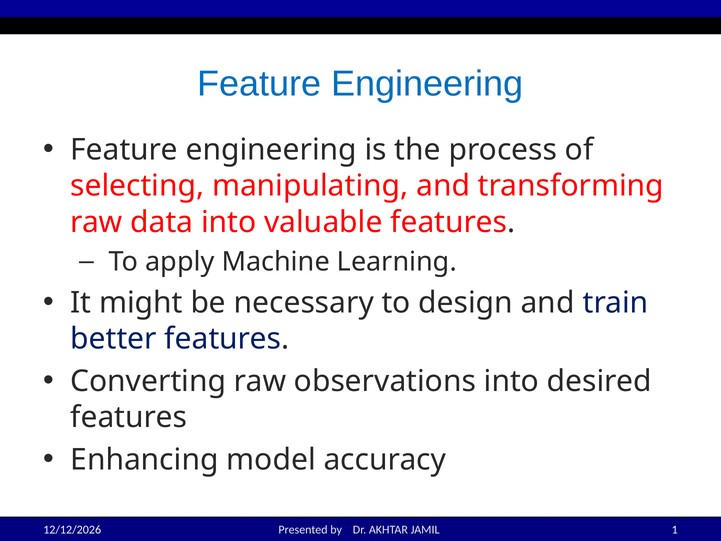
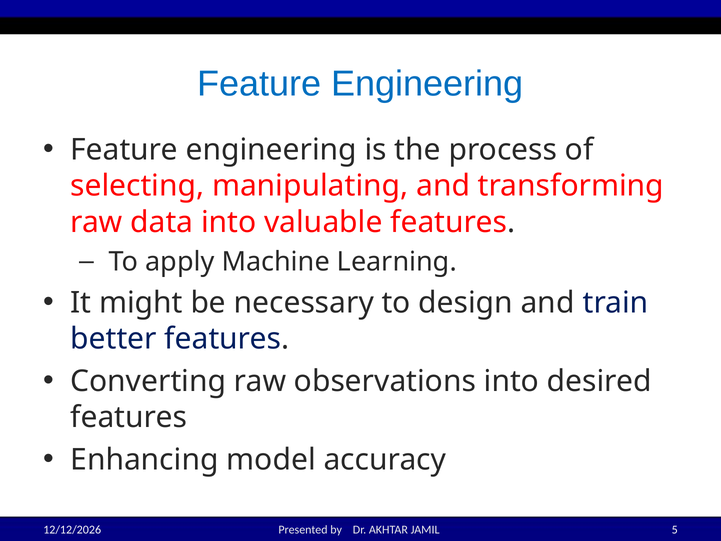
1: 1 -> 5
